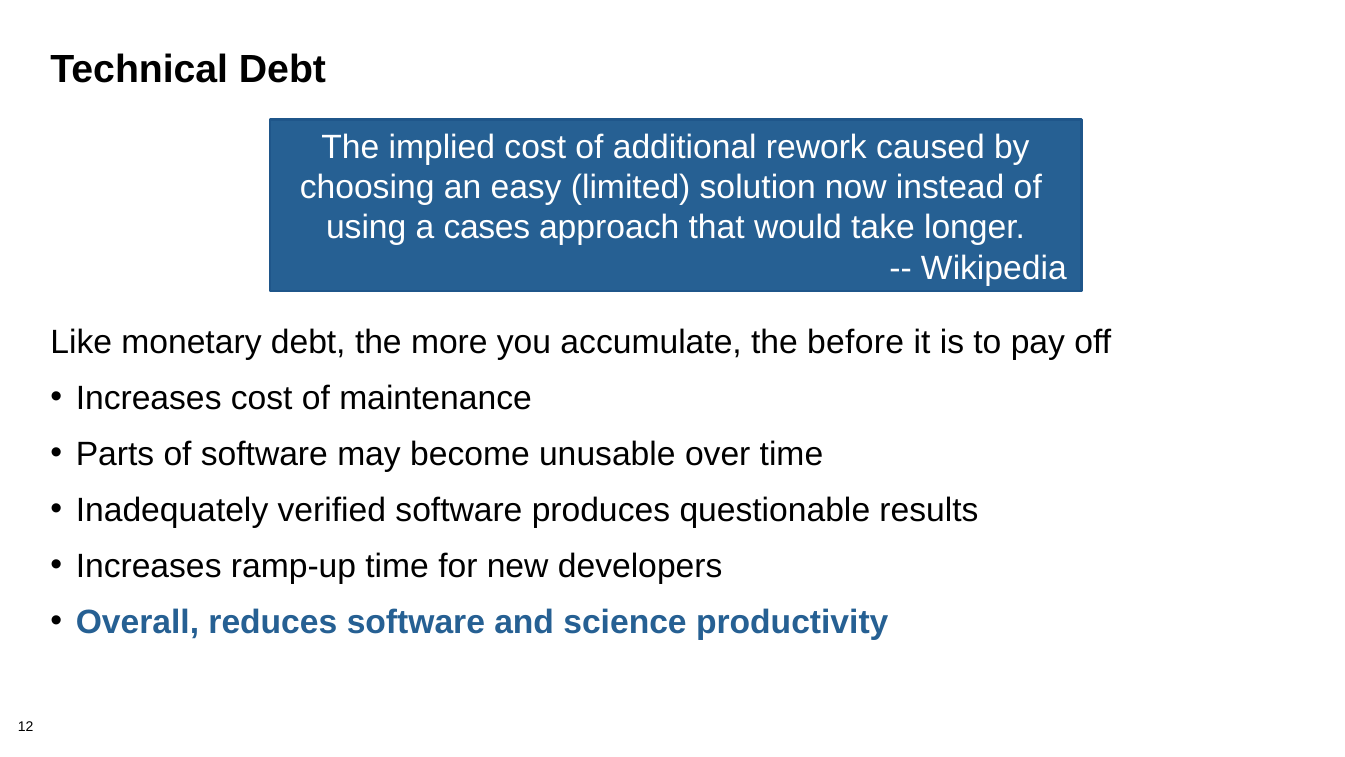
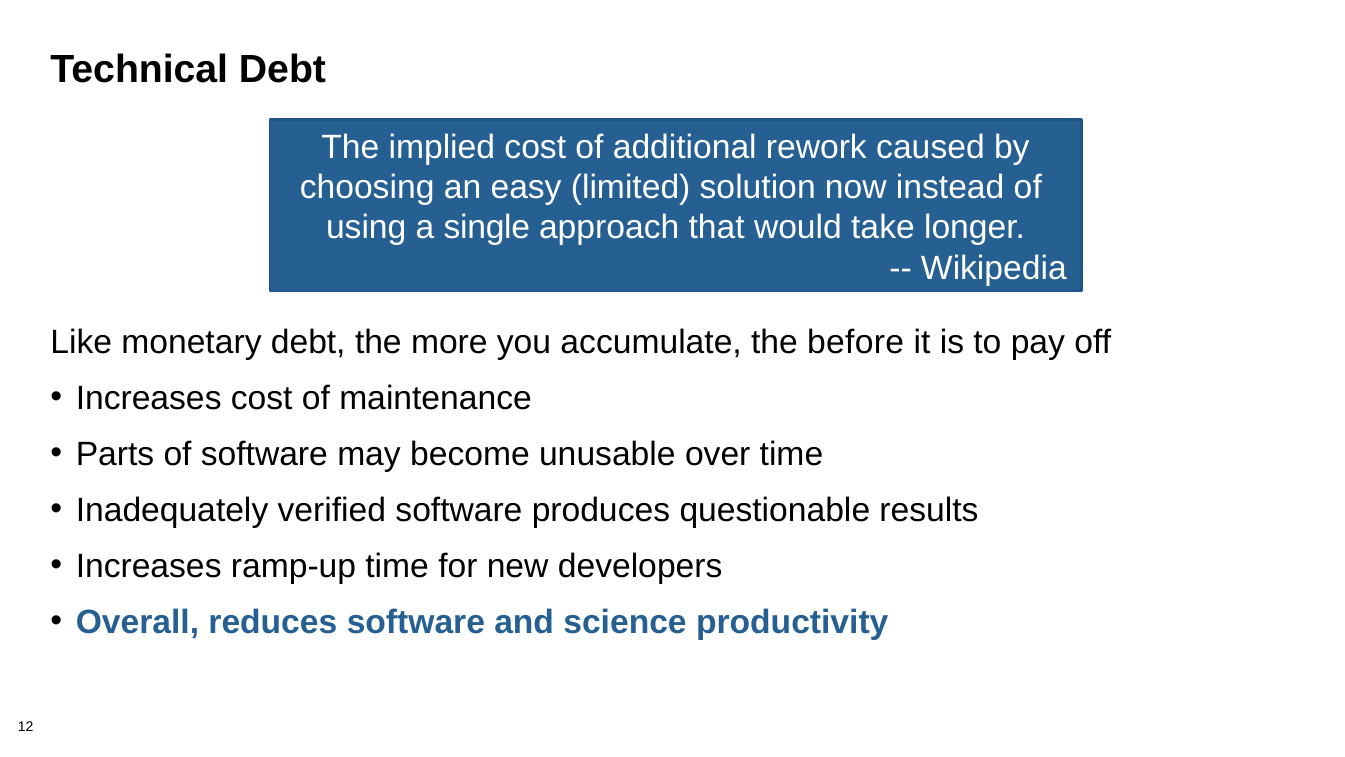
cases: cases -> single
